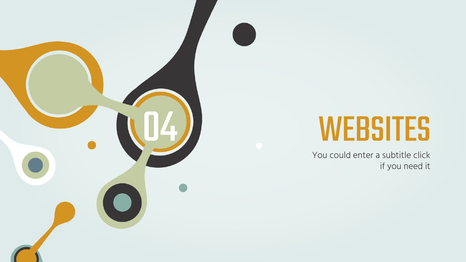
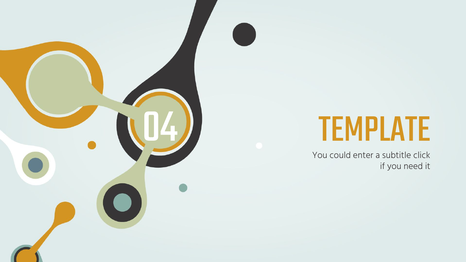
WEBSITES: WEBSITES -> TEMPLATE
